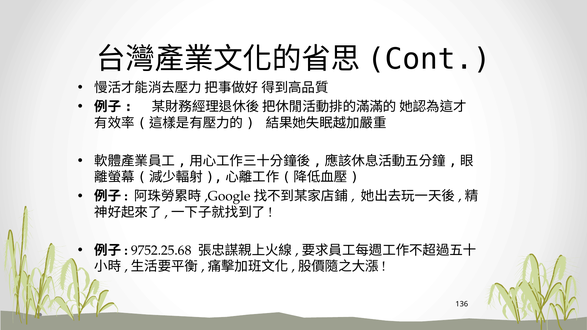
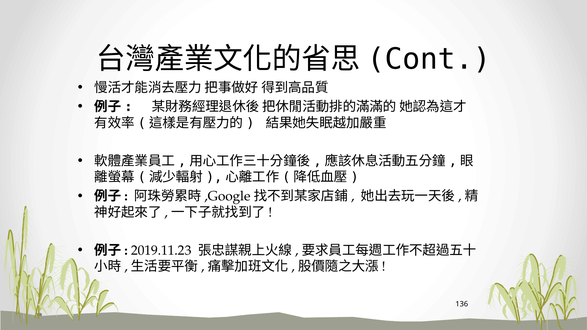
9752.25.68: 9752.25.68 -> 2019.11.23
